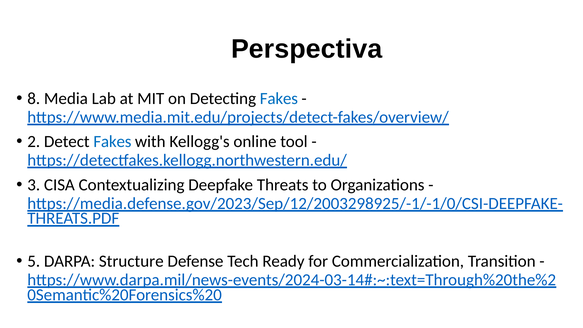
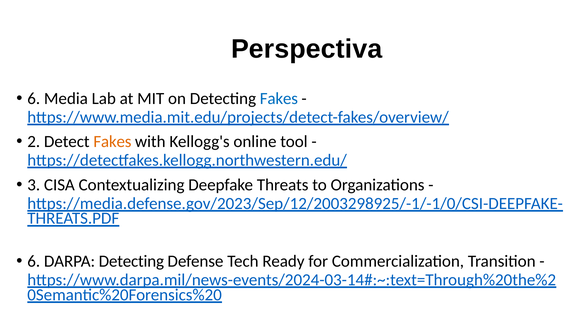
8 at (34, 99): 8 -> 6
Fakes at (112, 142) colour: blue -> orange
5 at (34, 261): 5 -> 6
DARPA Structure: Structure -> Detecting
